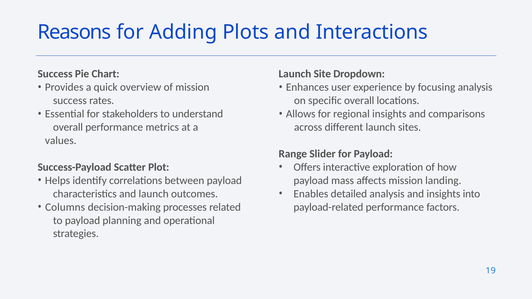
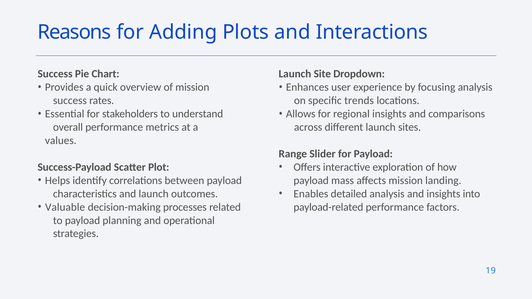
specific overall: overall -> trends
Columns: Columns -> Valuable
